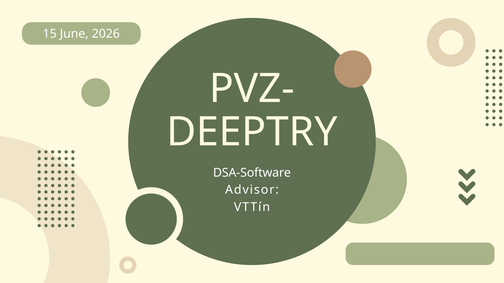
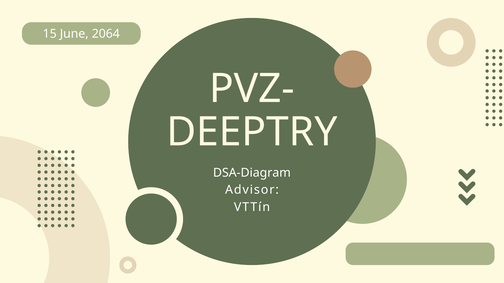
2026: 2026 -> 2064
DSA-Software: DSA-Software -> DSA-Diagram
